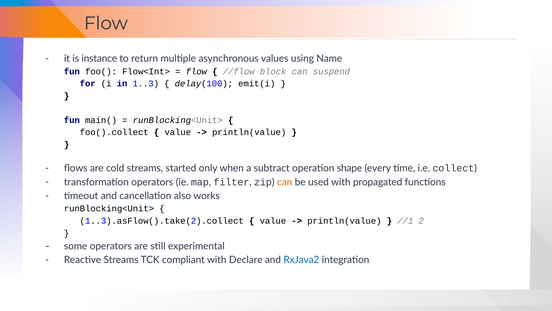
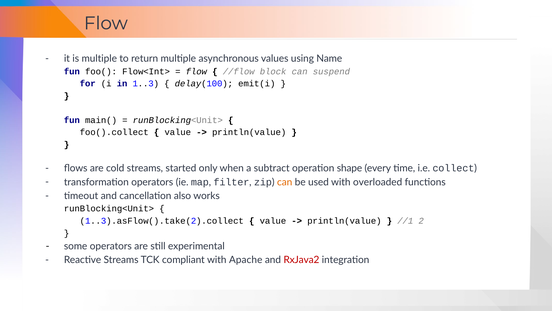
is instance: instance -> multiple
propagated: propagated -> overloaded
Declare: Declare -> Apache
RxJava2 colour: blue -> red
